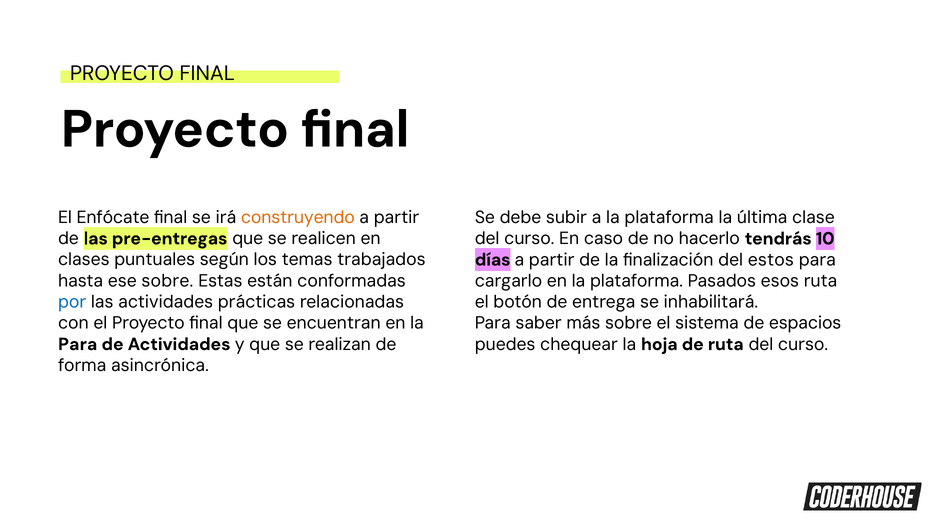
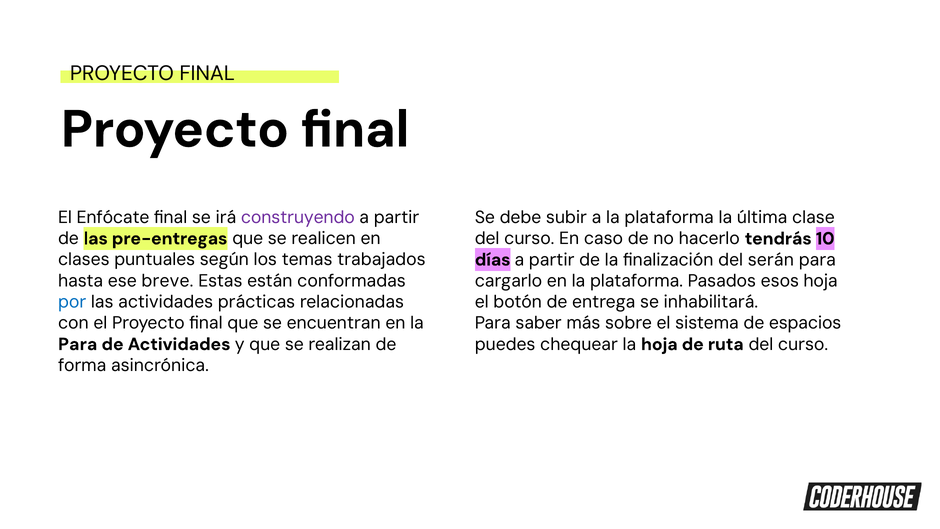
construyendo colour: orange -> purple
estos: estos -> serán
ese sobre: sobre -> breve
esos ruta: ruta -> hoja
